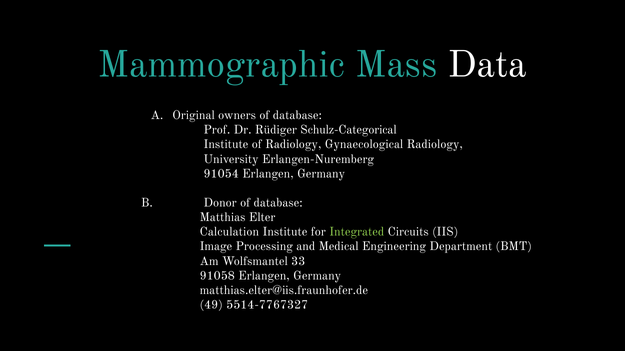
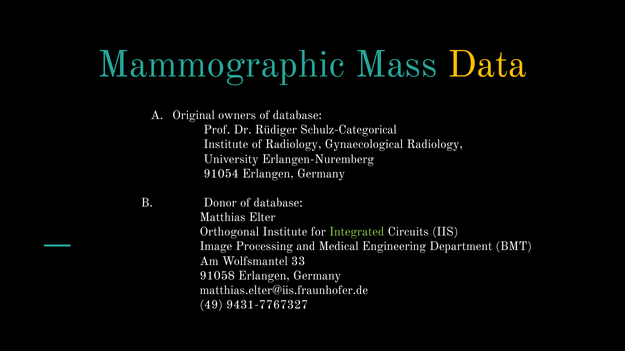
Data colour: white -> yellow
Calculation: Calculation -> Orthogonal
5514-7767327: 5514-7767327 -> 9431-7767327
